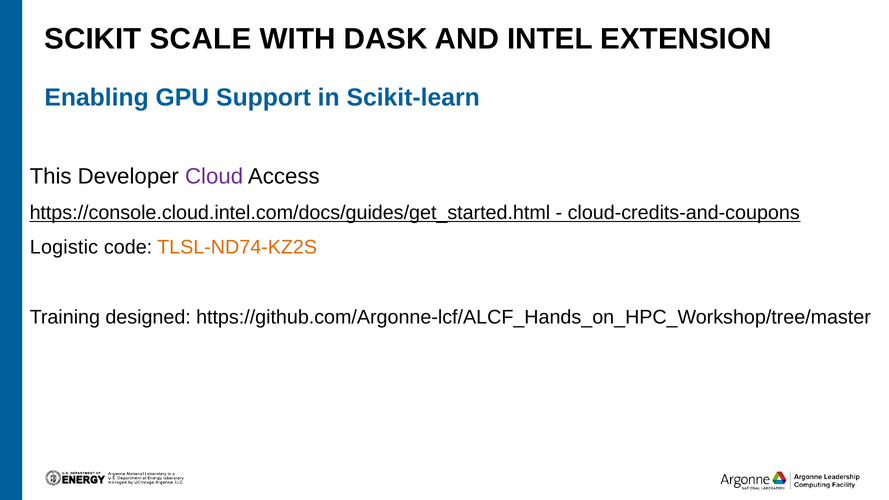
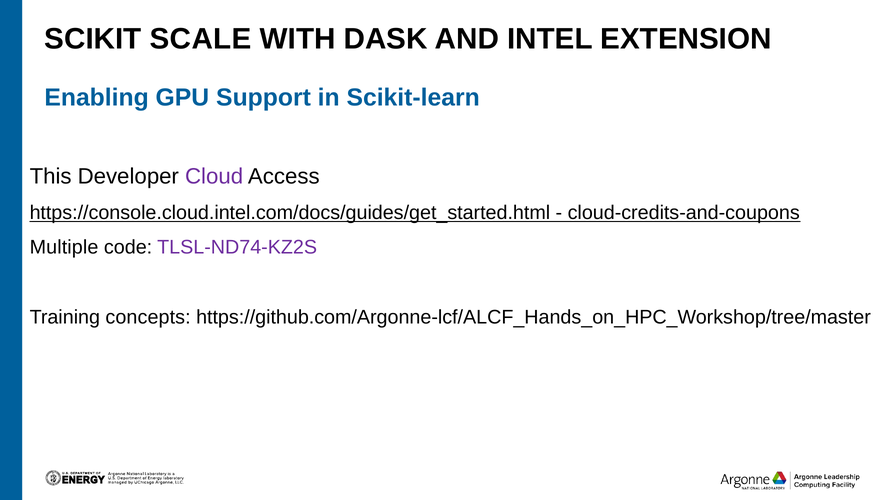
Logistic: Logistic -> Multiple
TLSL-ND74-KZ2S colour: orange -> purple
designed: designed -> concepts
